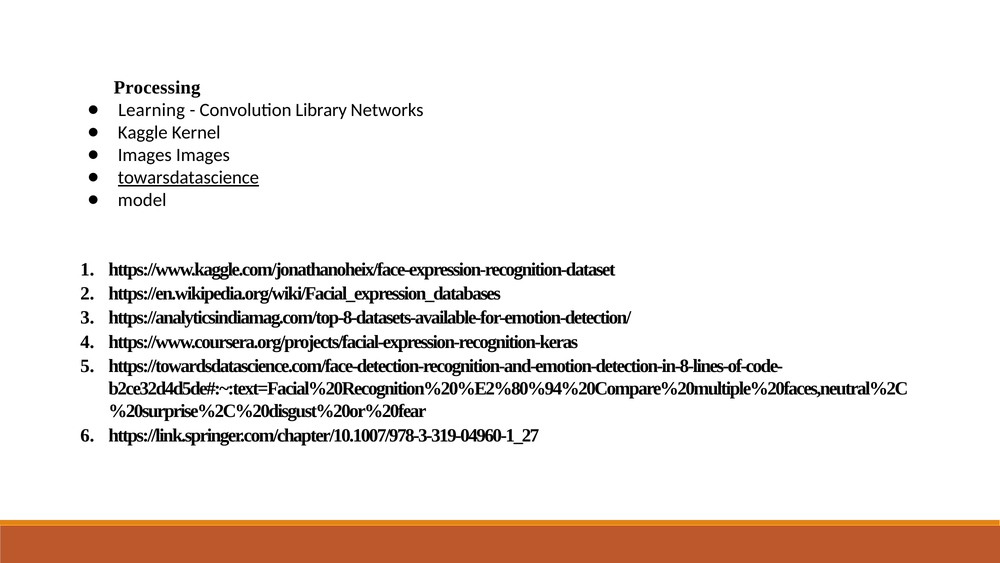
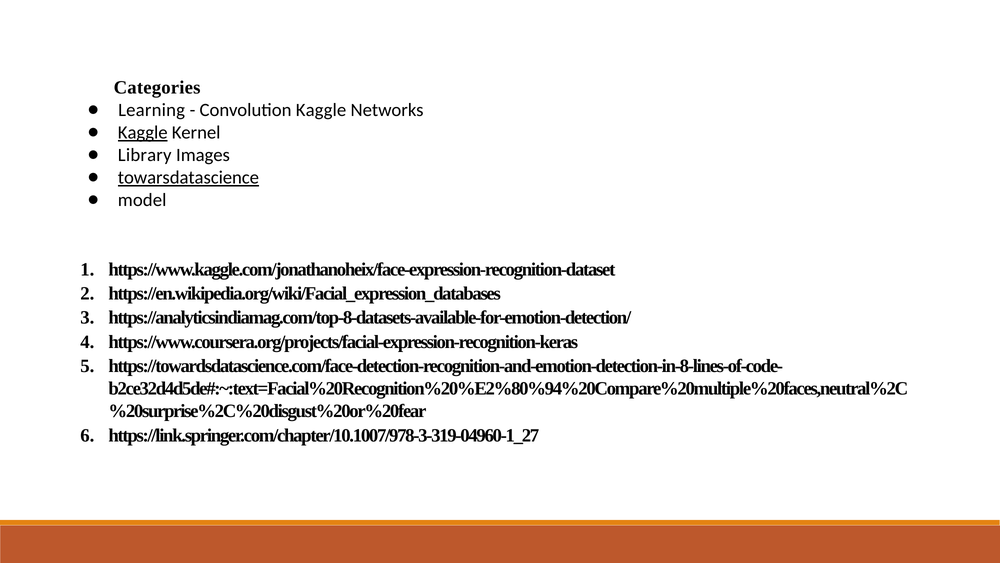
Processing: Processing -> Categories
Convolution Library: Library -> Kaggle
Kaggle at (143, 133) underline: none -> present
Images at (145, 155): Images -> Library
